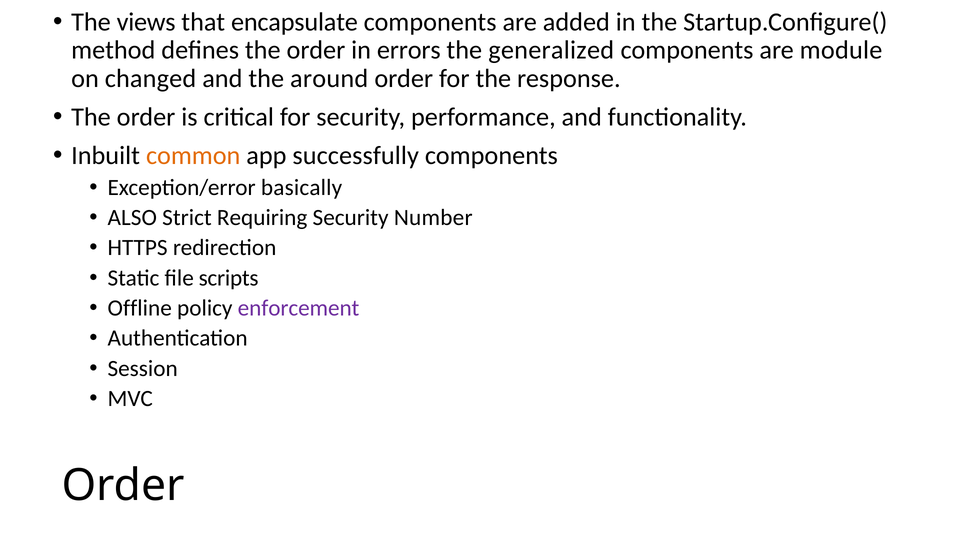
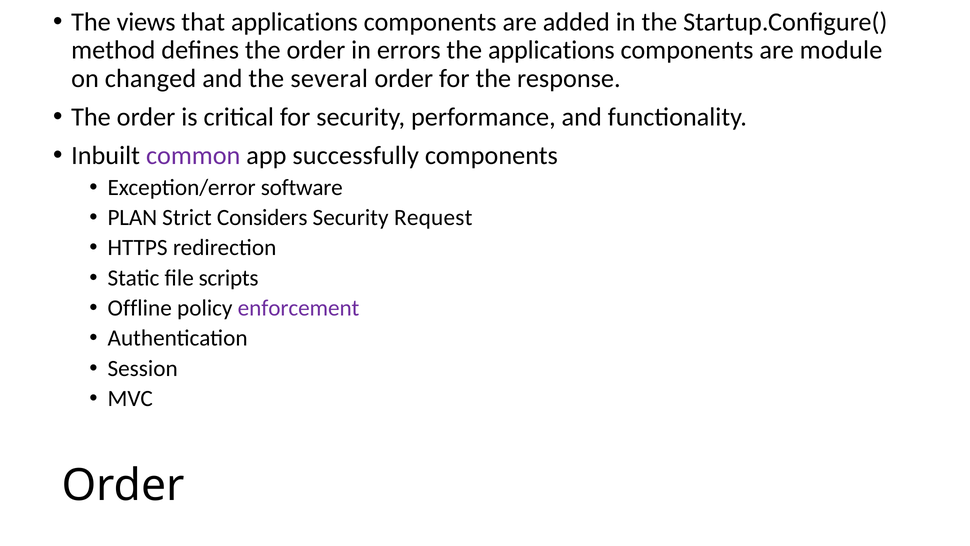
that encapsulate: encapsulate -> applications
the generalized: generalized -> applications
around: around -> several
common colour: orange -> purple
basically: basically -> software
ALSO: ALSO -> PLAN
Requiring: Requiring -> Considers
Number: Number -> Request
